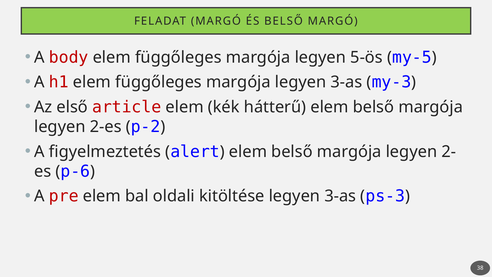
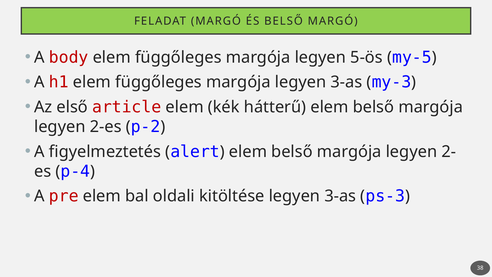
p-6: p-6 -> p-4
